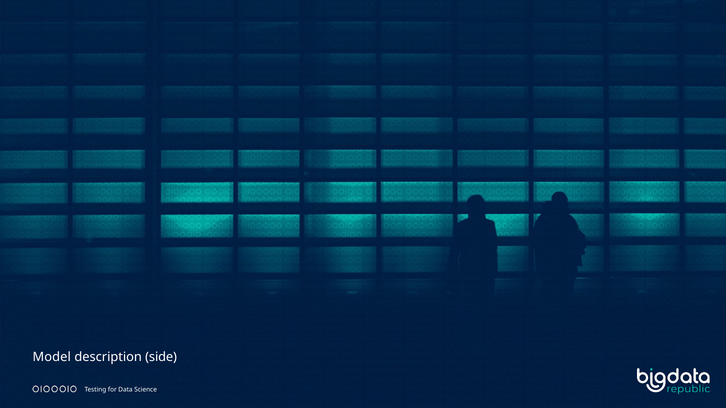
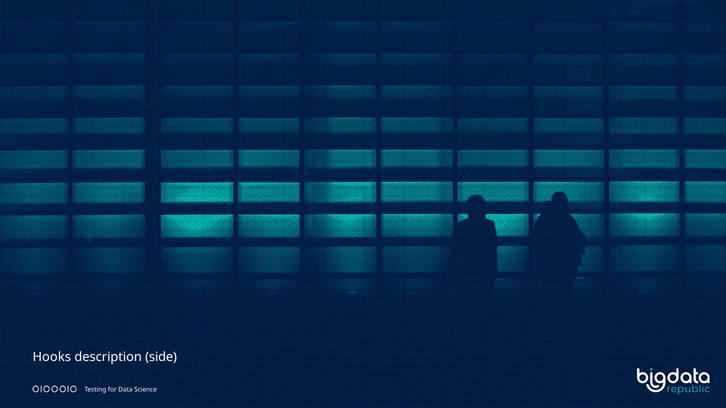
Model: Model -> Hooks
